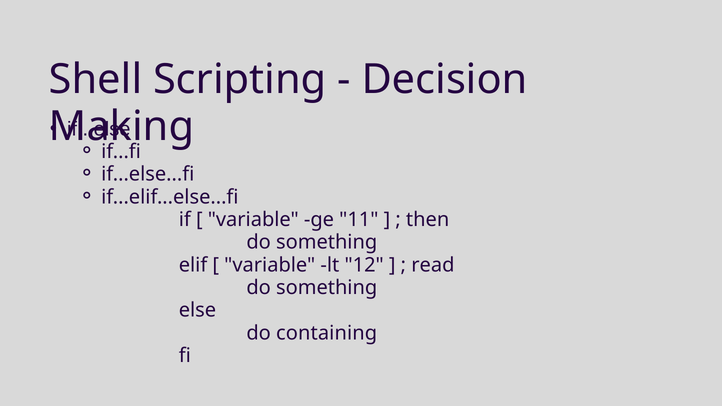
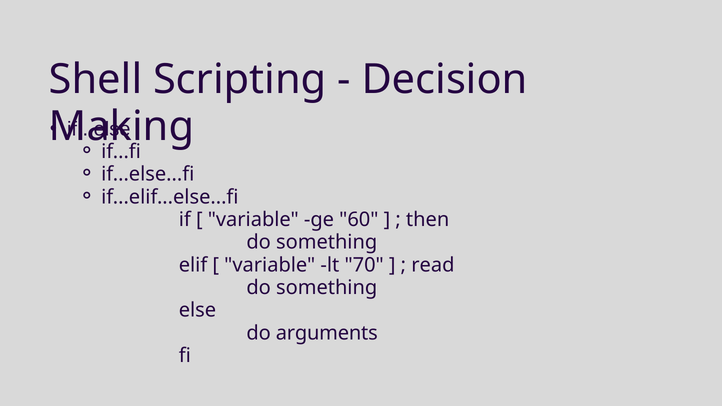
11: 11 -> 60
12: 12 -> 70
containing: containing -> arguments
